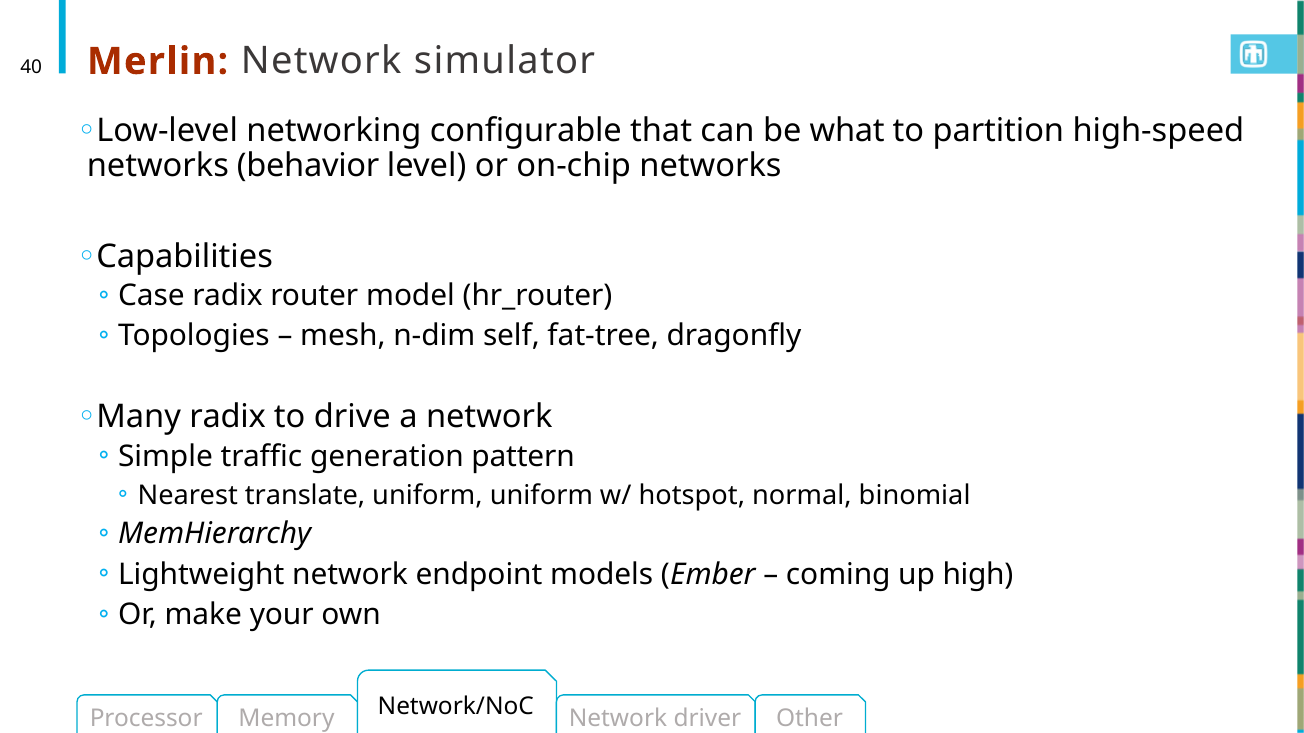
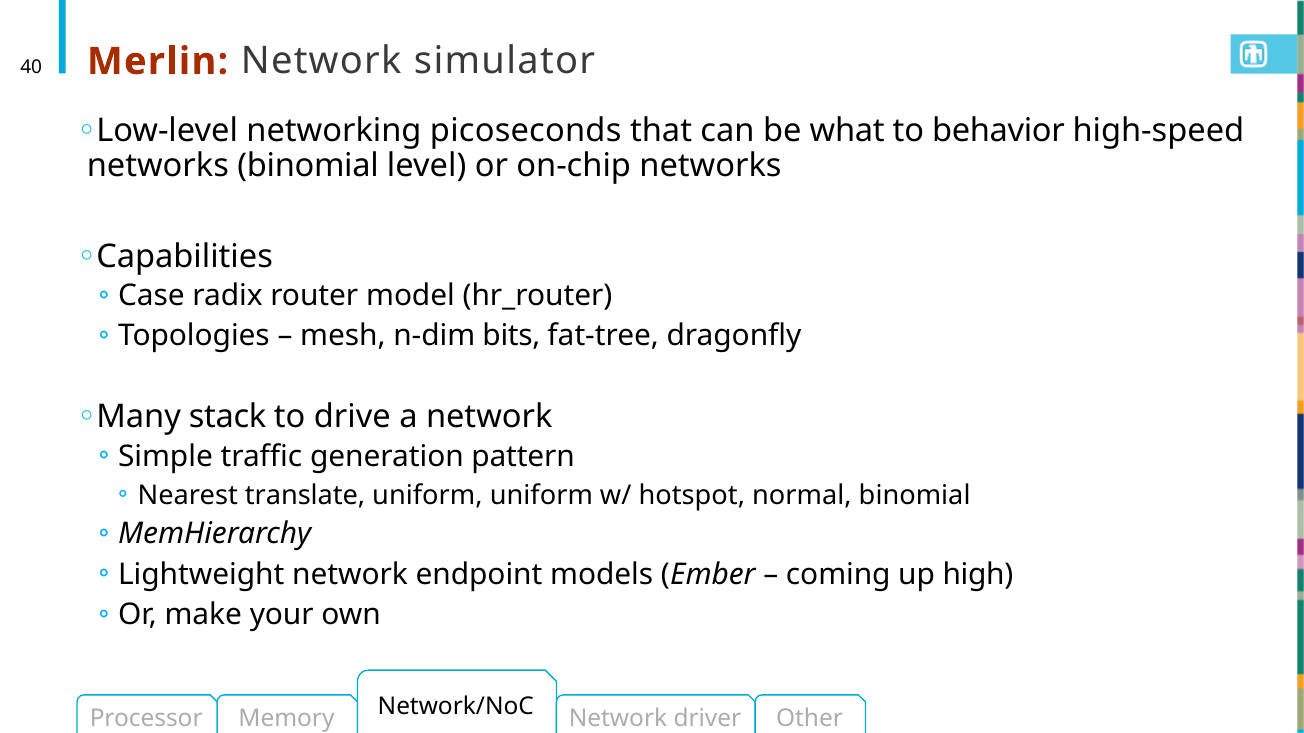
configurable: configurable -> picoseconds
partition: partition -> behavior
networks behavior: behavior -> binomial
self: self -> bits
Many radix: radix -> stack
